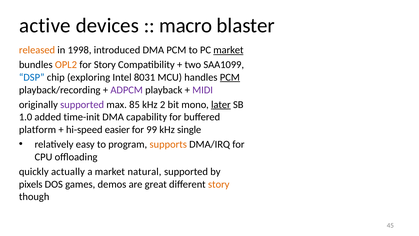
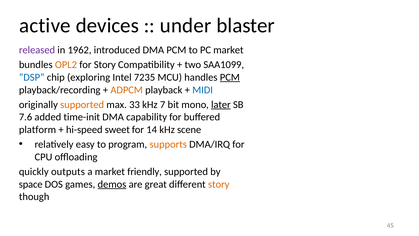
macro: macro -> under
released colour: orange -> purple
1998: 1998 -> 1962
market at (228, 50) underline: present -> none
8031: 8031 -> 7235
ADPCM colour: purple -> orange
MIDI colour: purple -> blue
supported at (82, 104) colour: purple -> orange
85: 85 -> 33
2: 2 -> 7
1.0: 1.0 -> 7.6
easier: easier -> sweet
99: 99 -> 14
single: single -> scene
actually: actually -> outputs
natural: natural -> friendly
pixels: pixels -> space
demos underline: none -> present
